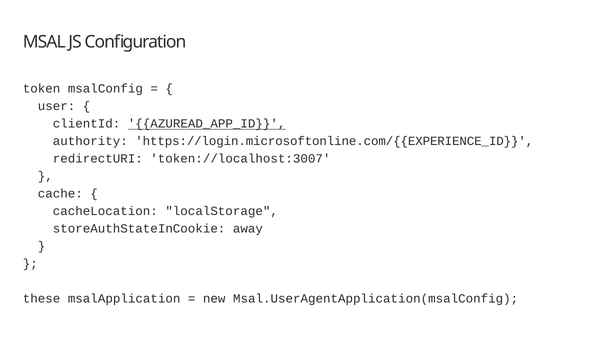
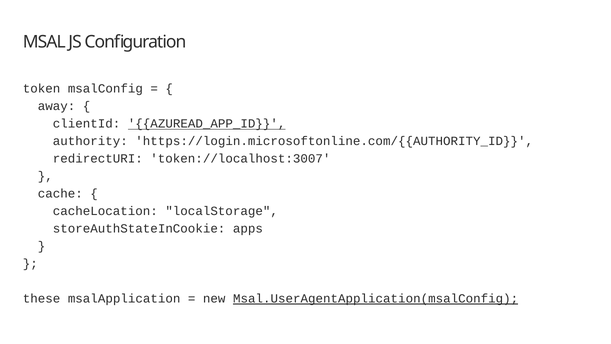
user: user -> away
https://login.microsoftonline.com/{{EXPERIENCE_ID: https://login.microsoftonline.com/{{EXPERIENCE_ID -> https://login.microsoftonline.com/{{AUTHORITY_ID
away: away -> apps
Msal.UserAgentApplication(msalConfig underline: none -> present
